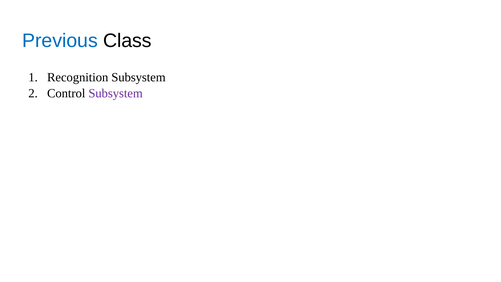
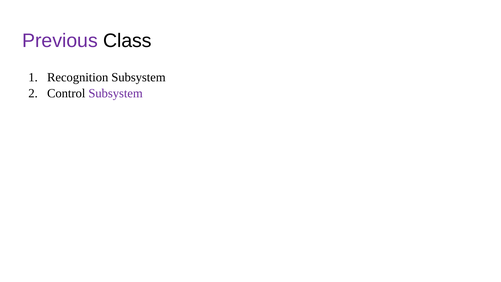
Previous colour: blue -> purple
